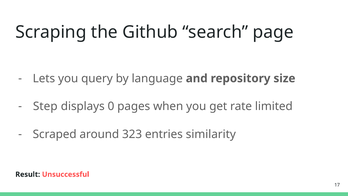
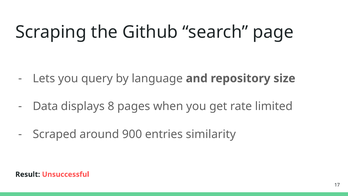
Step: Step -> Data
0: 0 -> 8
323: 323 -> 900
